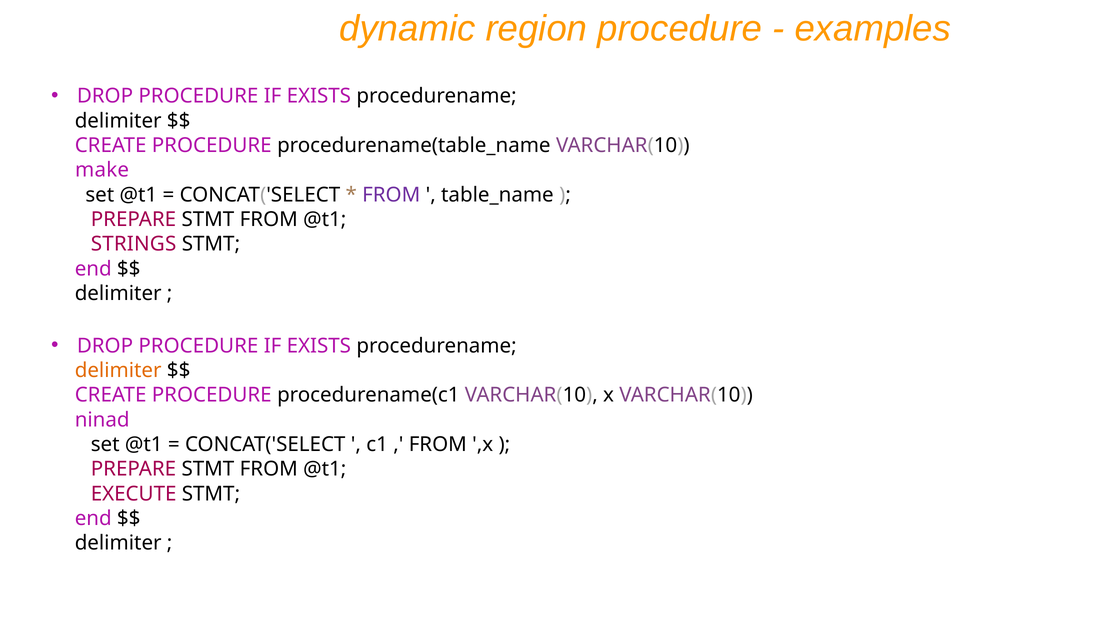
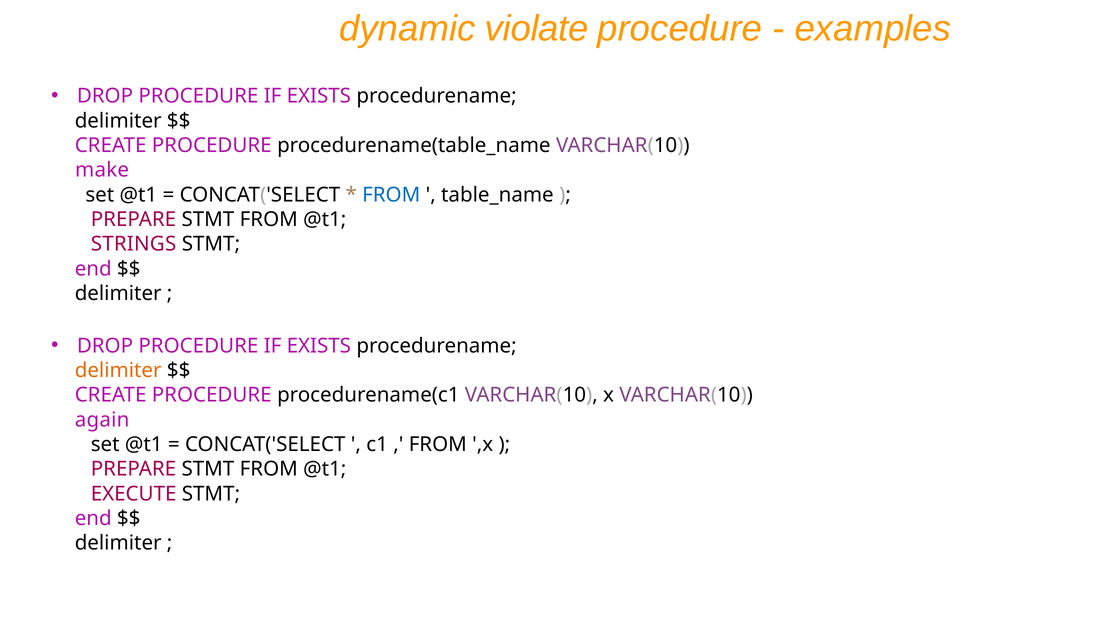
region: region -> violate
FROM at (391, 195) colour: purple -> blue
ninad: ninad -> again
